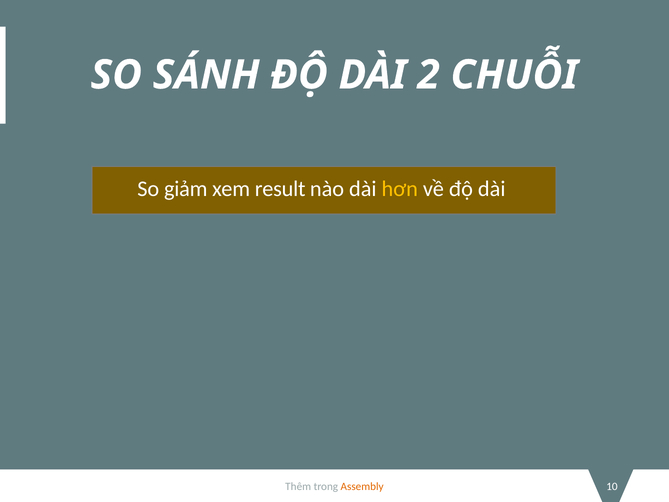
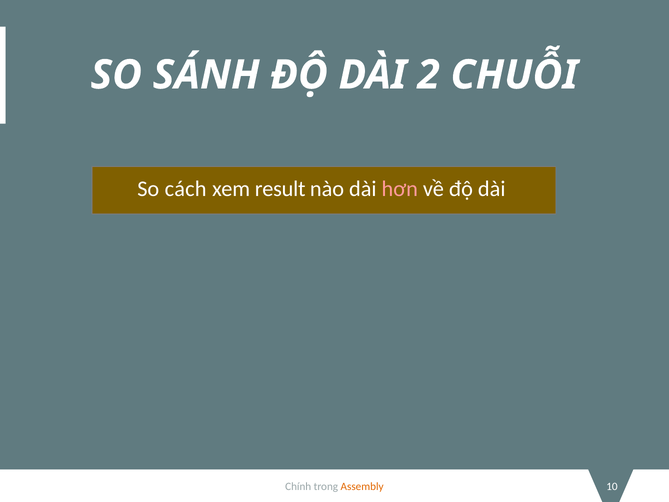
giảm: giảm -> cách
hơn colour: yellow -> pink
Thêm: Thêm -> Chính
